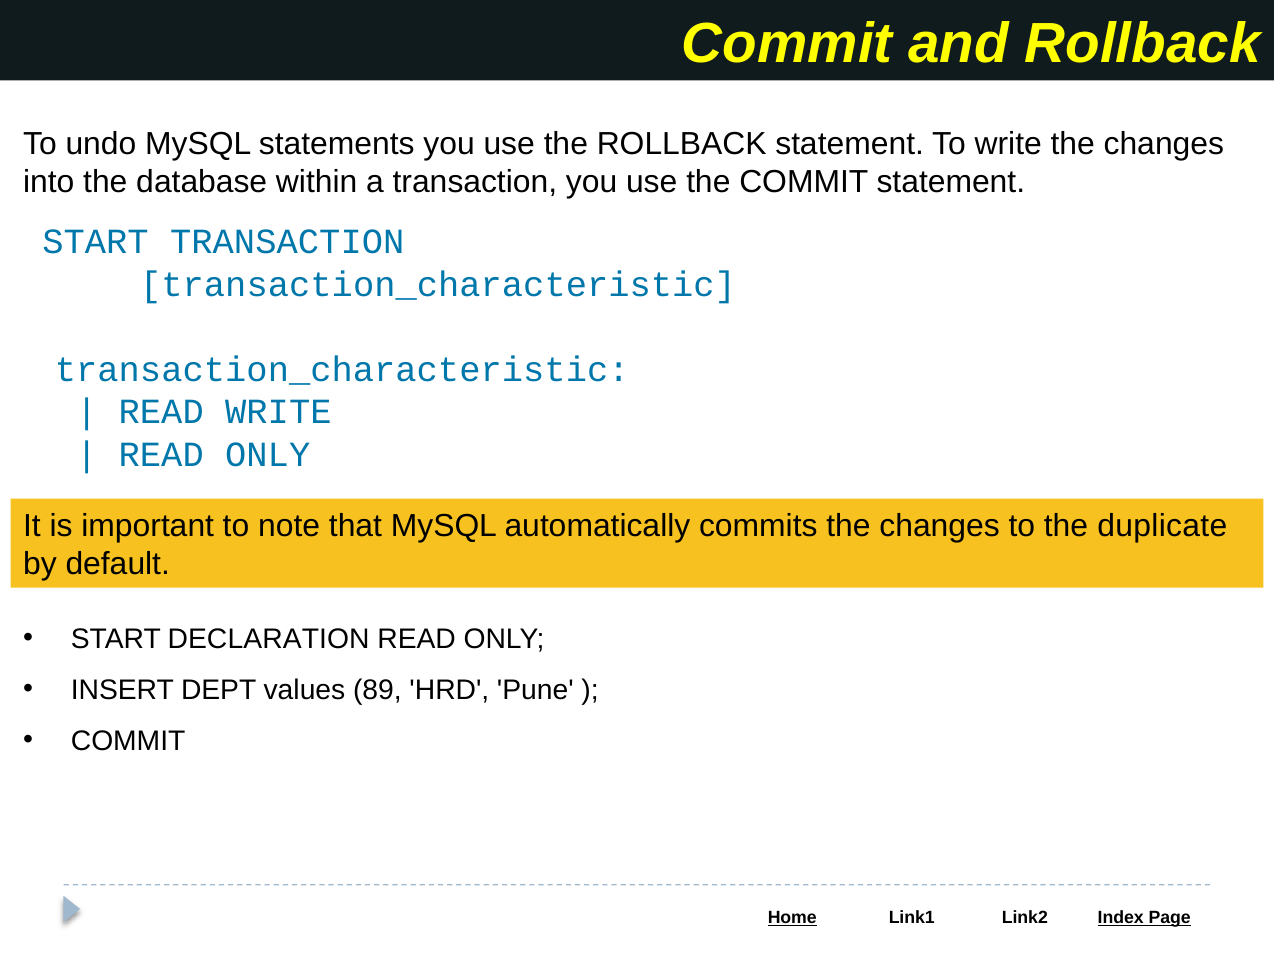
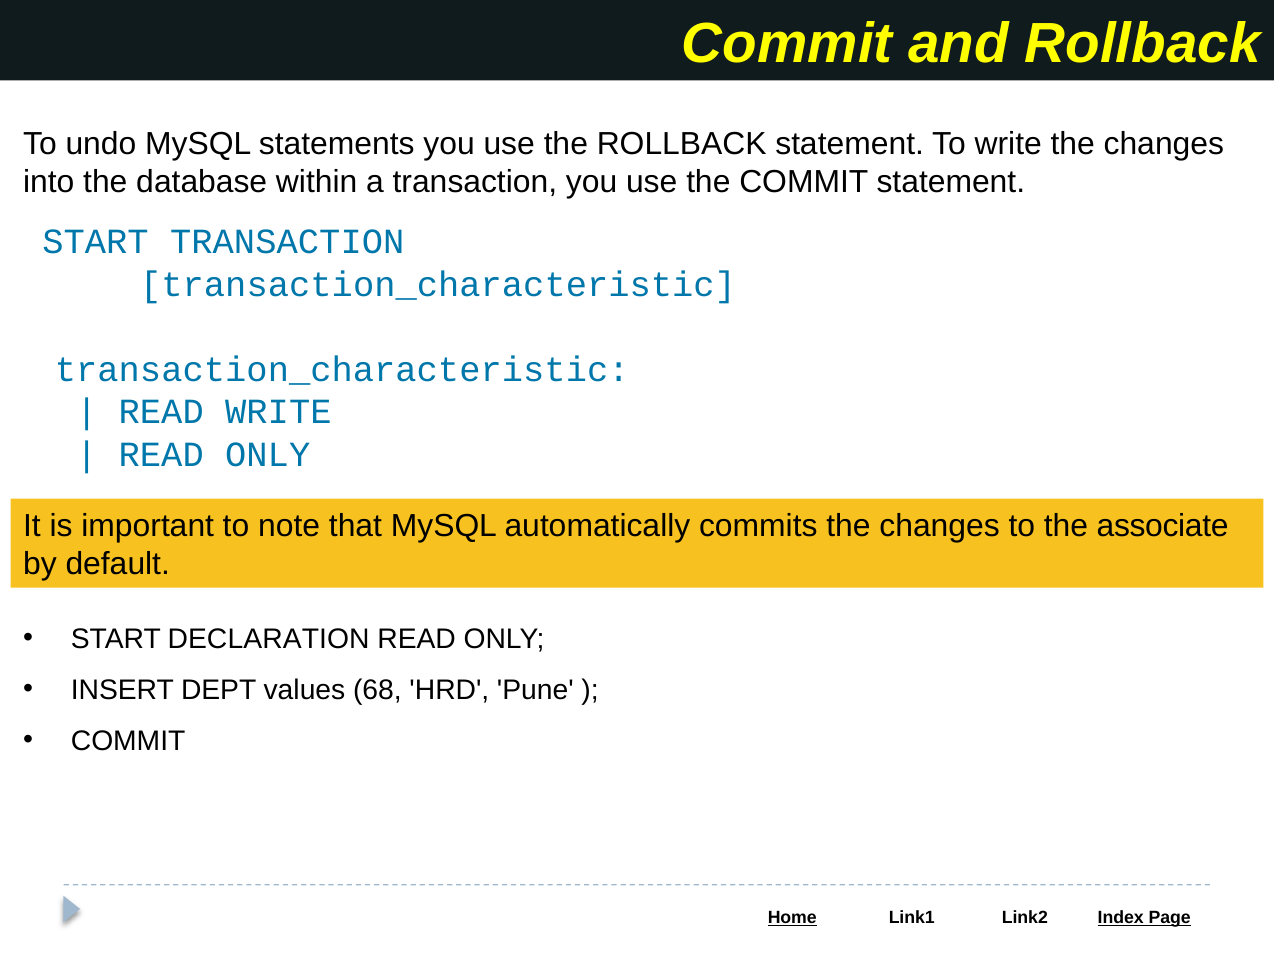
duplicate: duplicate -> associate
89: 89 -> 68
